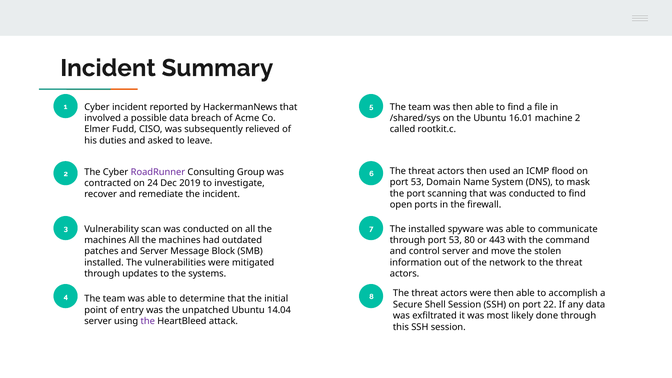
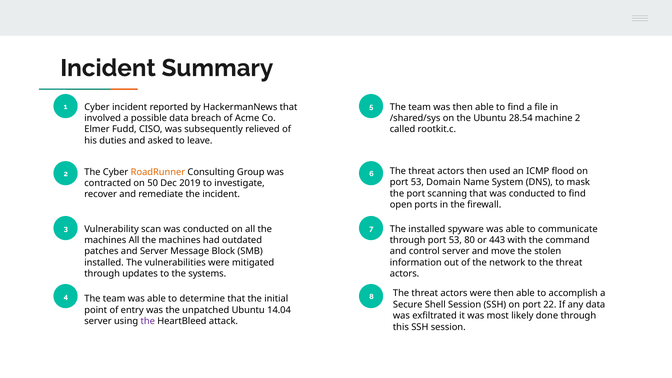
16.01: 16.01 -> 28.54
RoadRunner colour: purple -> orange
24: 24 -> 50
